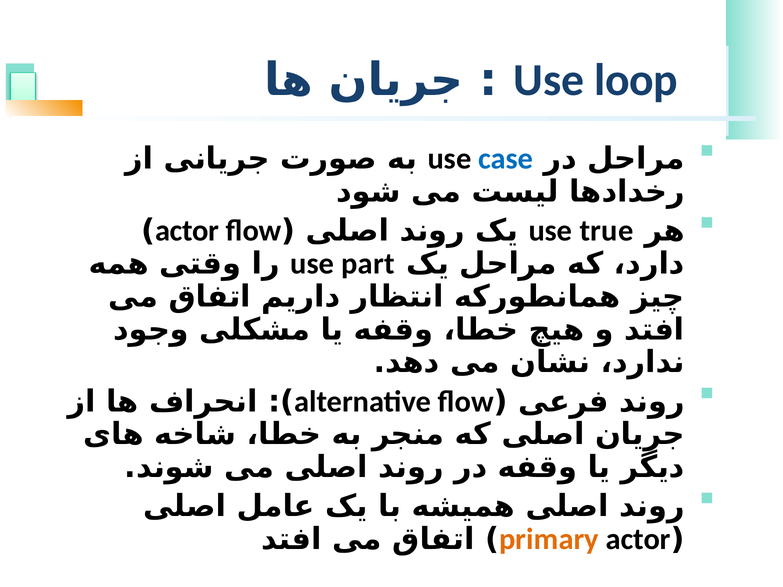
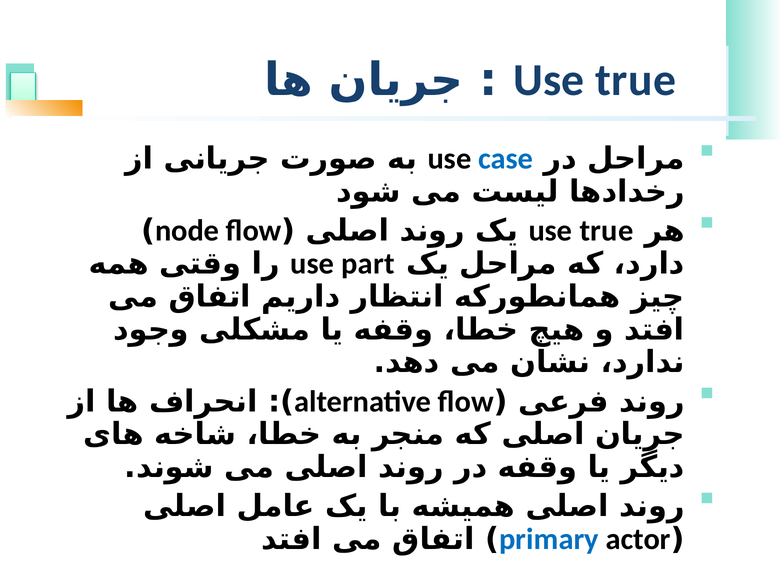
loop at (636, 80): loop -> true
actor at (187, 231): actor -> node
primary colour: orange -> blue
